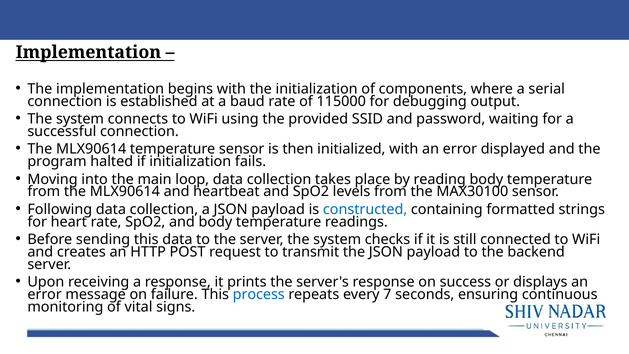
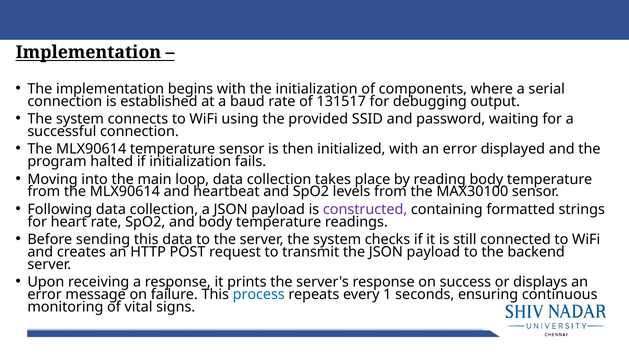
115000: 115000 -> 131517
constructed colour: blue -> purple
7: 7 -> 1
